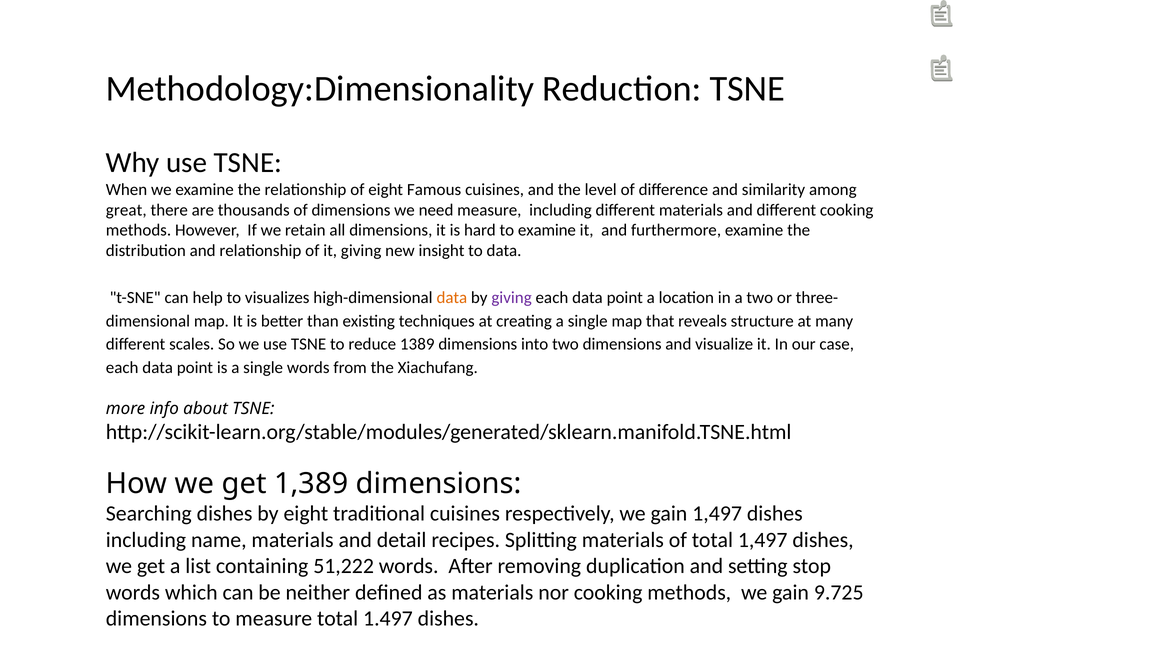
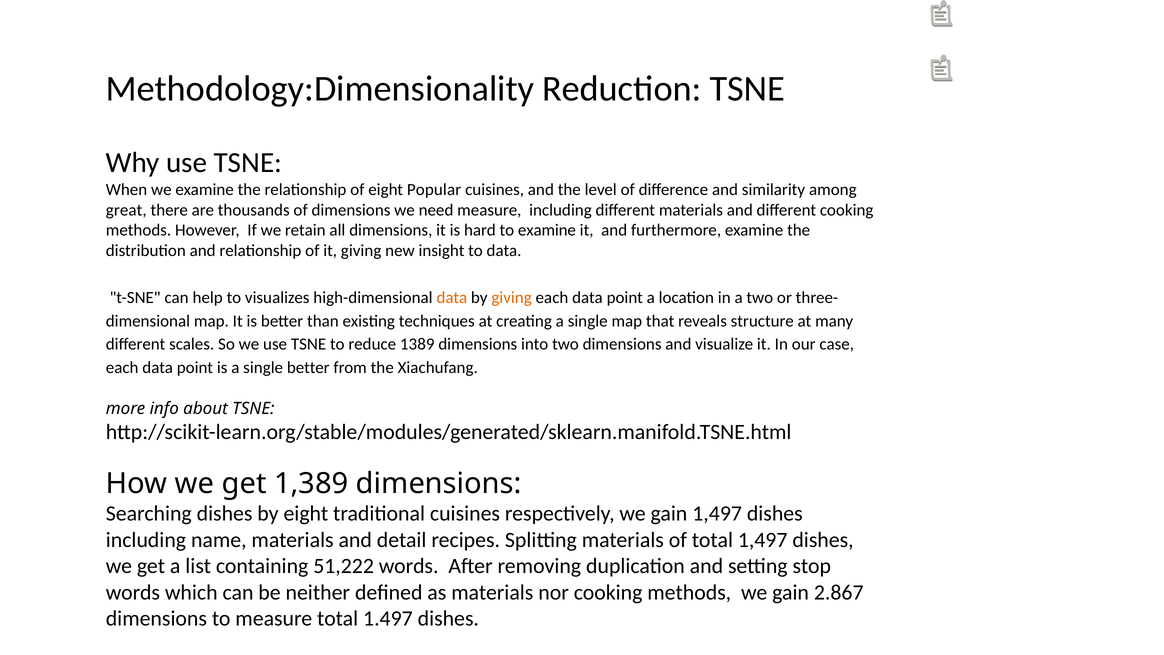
Famous: Famous -> Popular
giving at (512, 297) colour: purple -> orange
single words: words -> better
9.725: 9.725 -> 2.867
